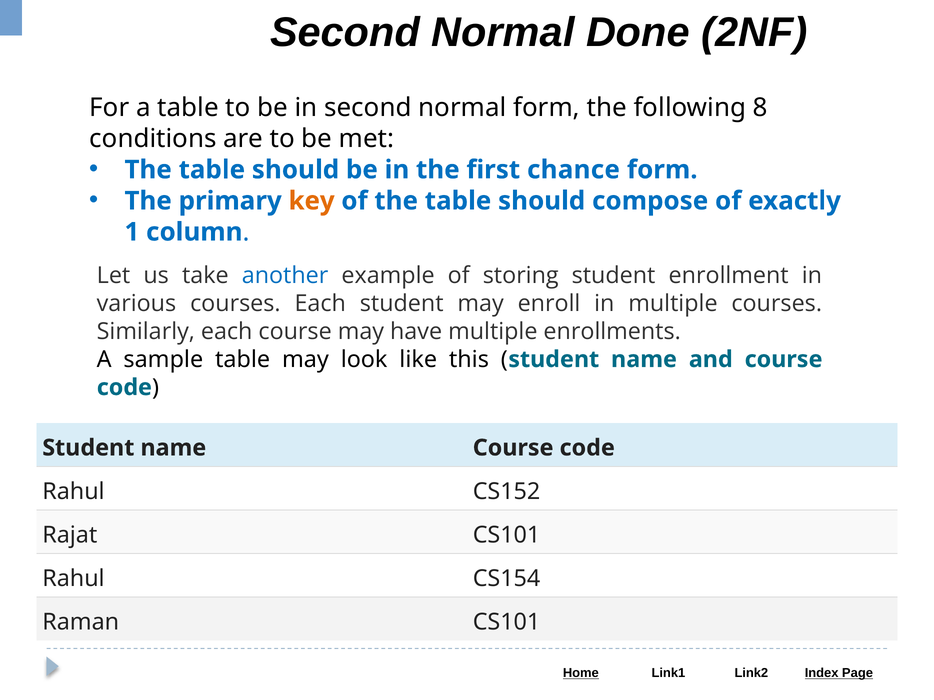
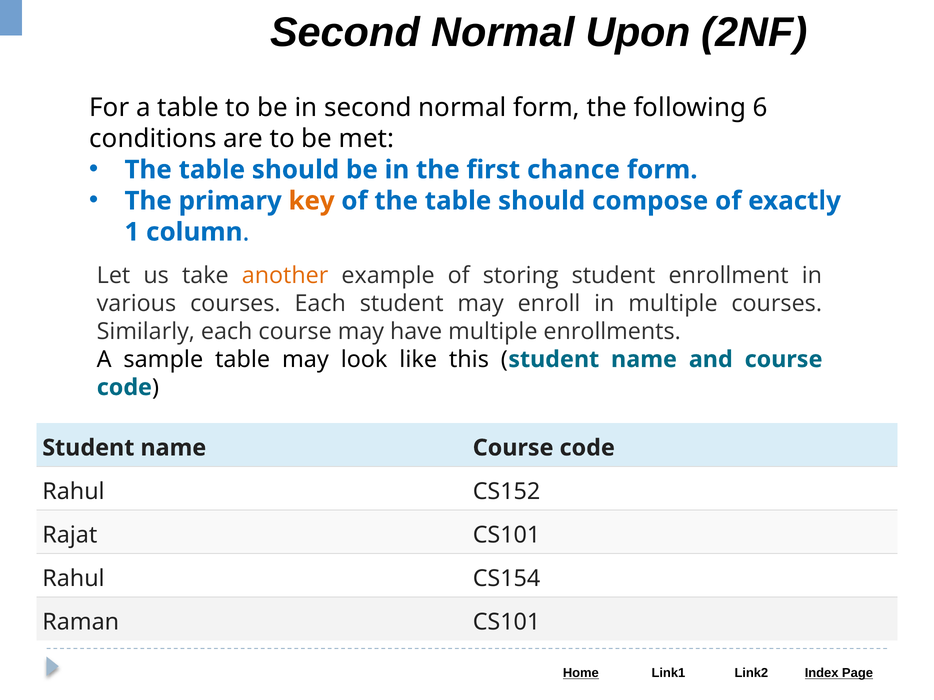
Done: Done -> Upon
8: 8 -> 6
another colour: blue -> orange
